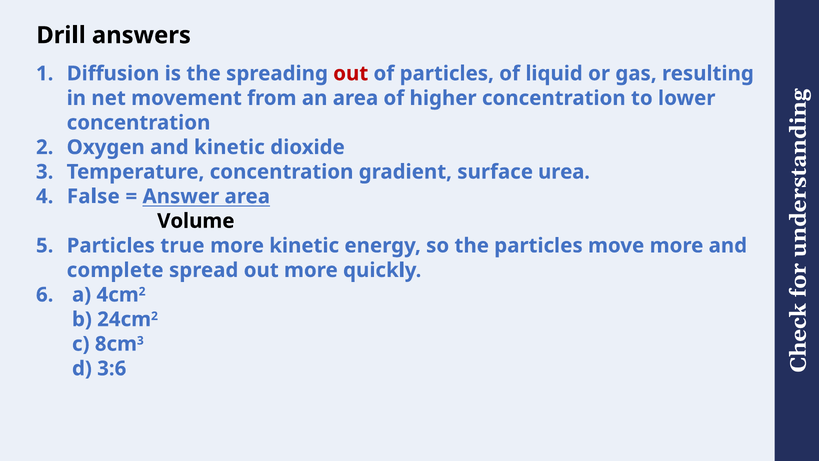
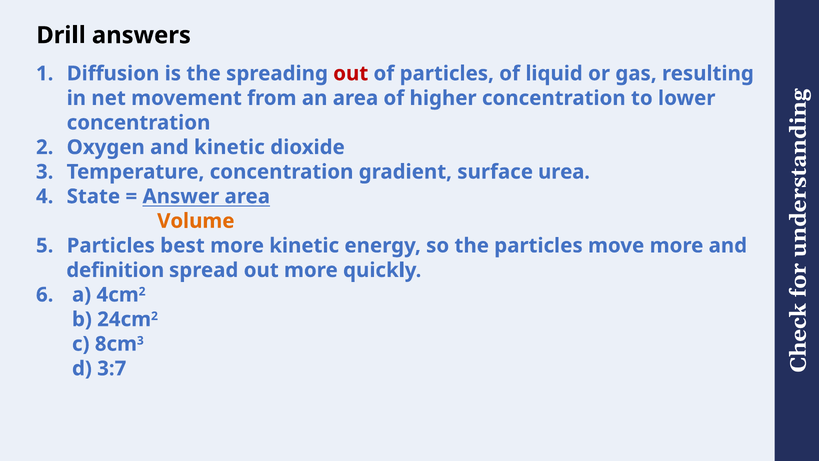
False: False -> State
Volume colour: black -> orange
true: true -> best
complete: complete -> definition
3:6: 3:6 -> 3:7
